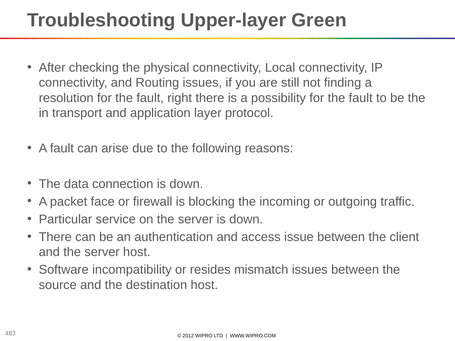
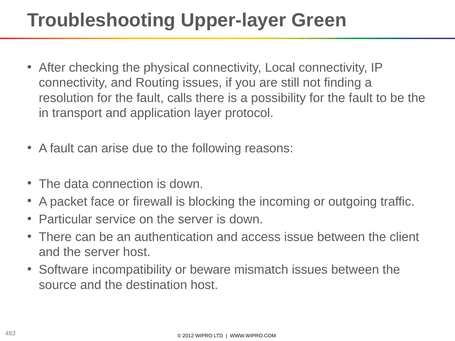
right: right -> calls
resides: resides -> beware
